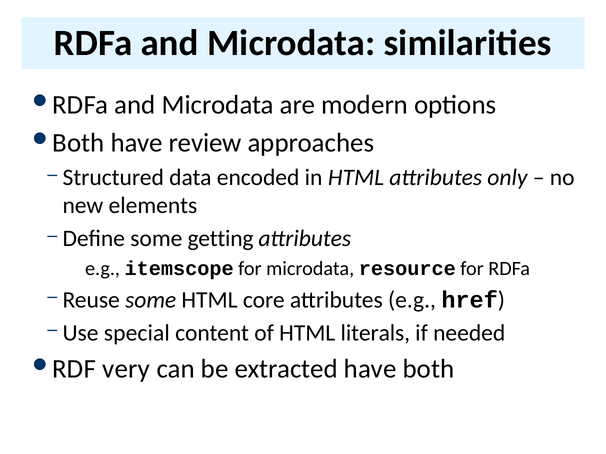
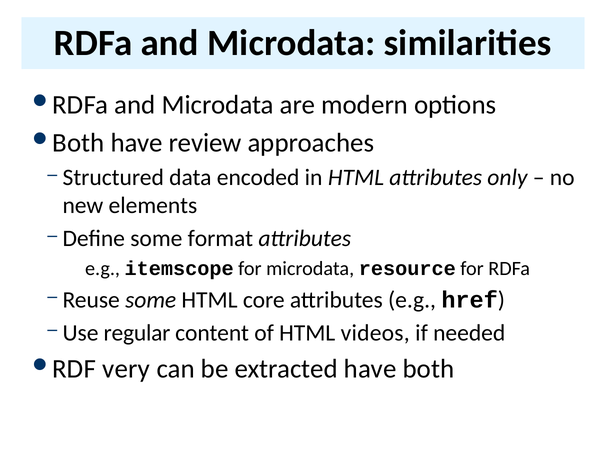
getting: getting -> format
special: special -> regular
literals: literals -> videos
